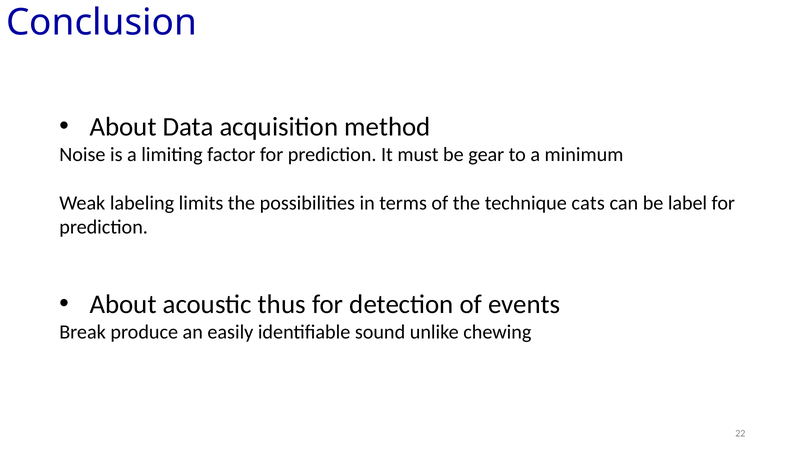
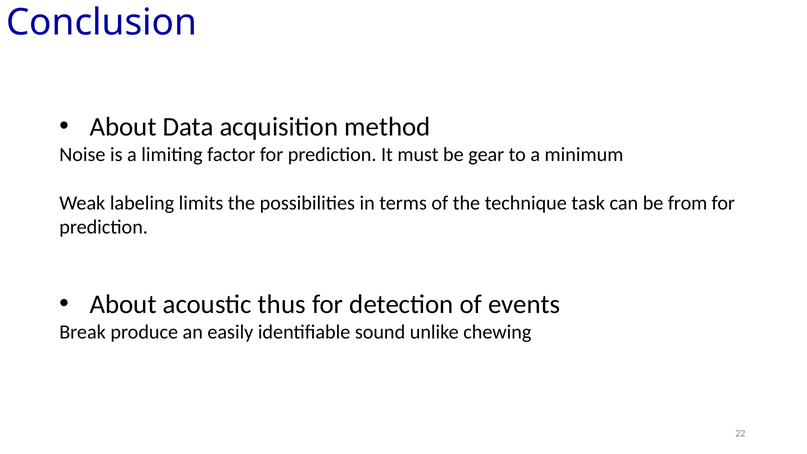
cats: cats -> task
label: label -> from
